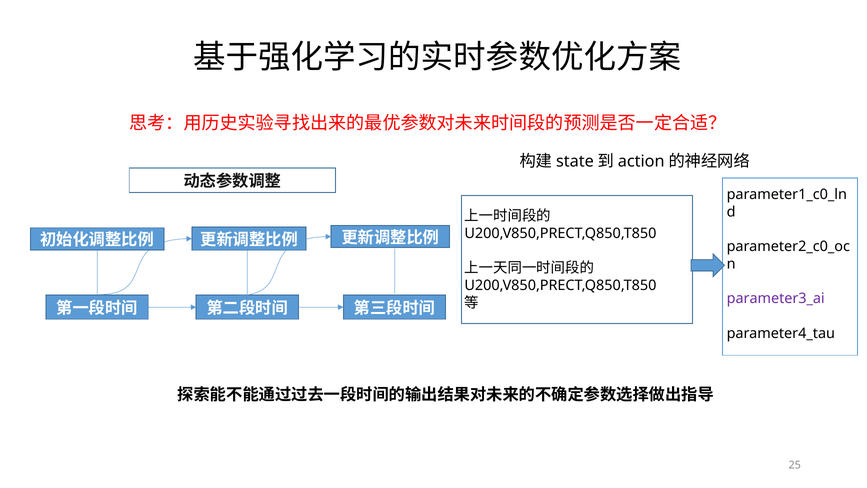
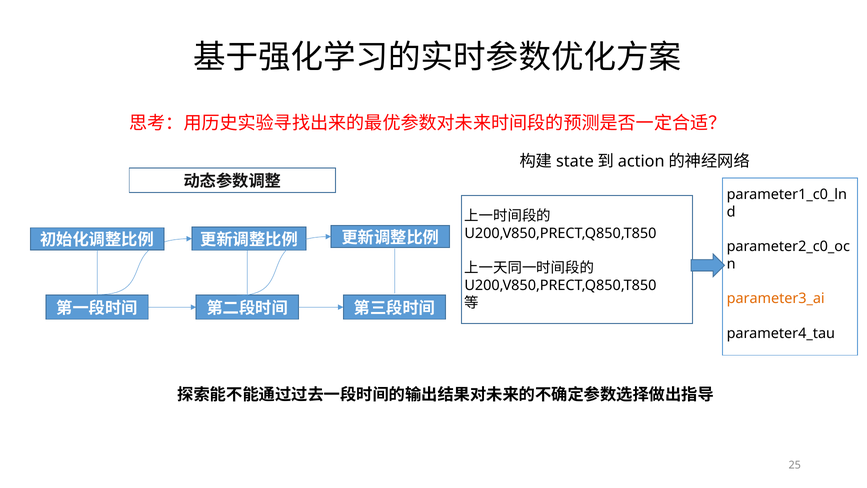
parameter3_ai colour: purple -> orange
